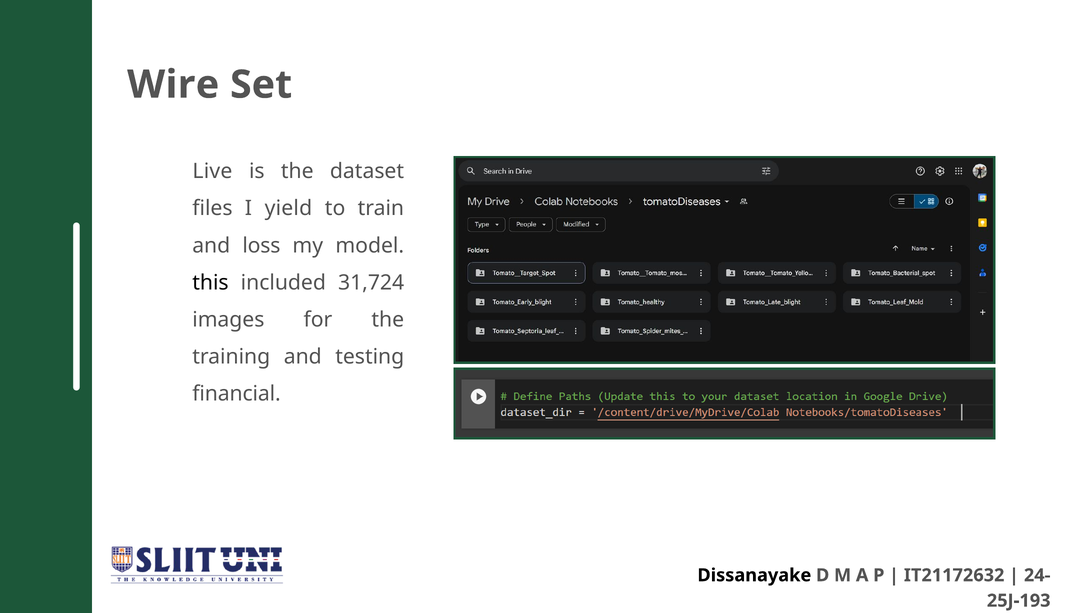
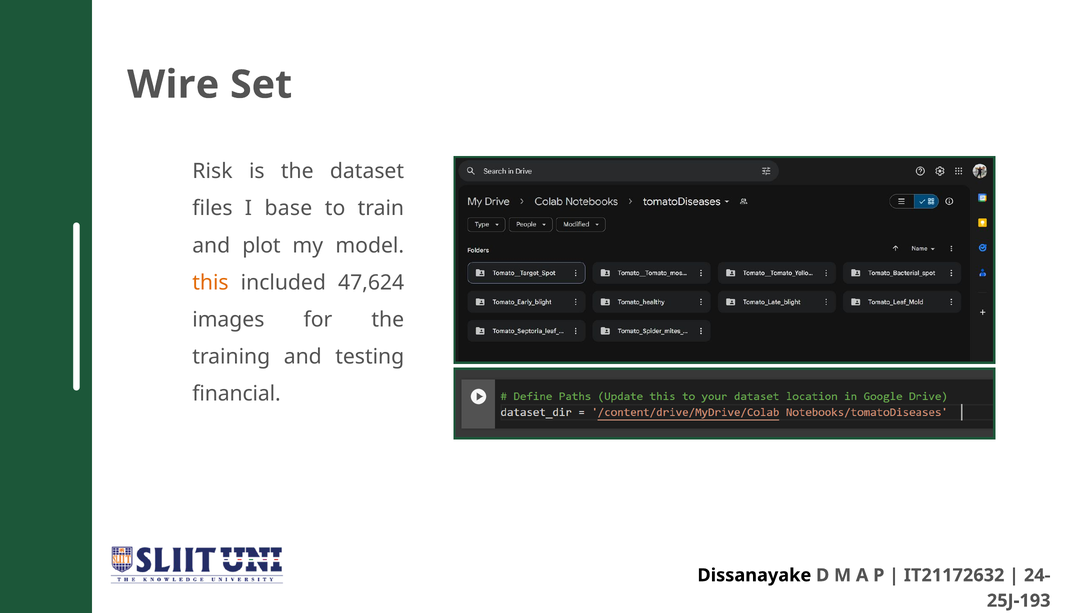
Live: Live -> Risk
yield: yield -> base
loss: loss -> plot
this colour: black -> orange
31,724: 31,724 -> 47,624
